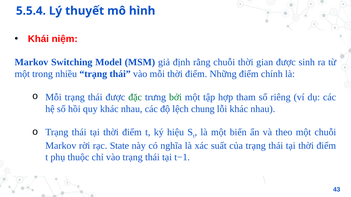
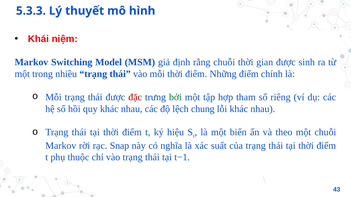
5.5.4: 5.5.4 -> 5.3.3
đặc colour: green -> red
State: State -> Snap
